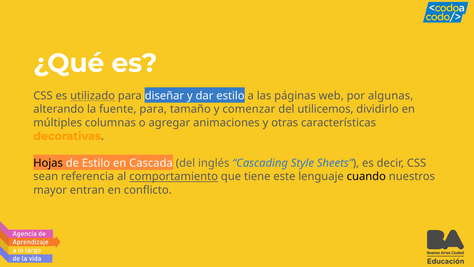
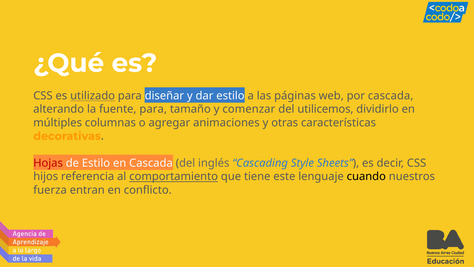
por algunas: algunas -> cascada
Hojas colour: black -> red
sean: sean -> hijos
mayor: mayor -> fuerza
